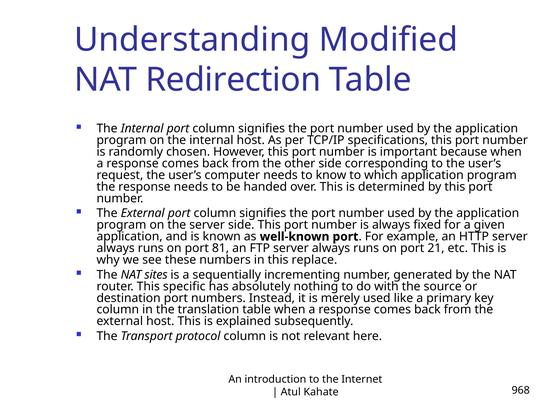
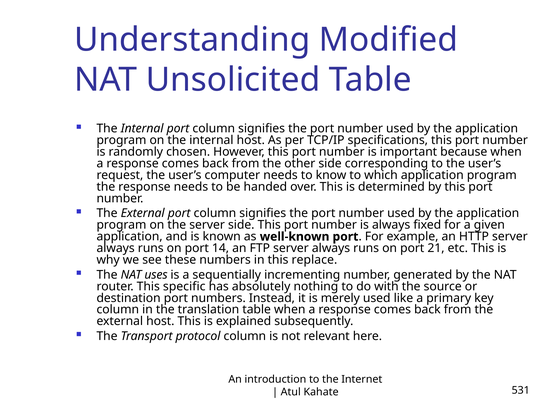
Redirection: Redirection -> Unsolicited
81: 81 -> 14
sites: sites -> uses
968: 968 -> 531
